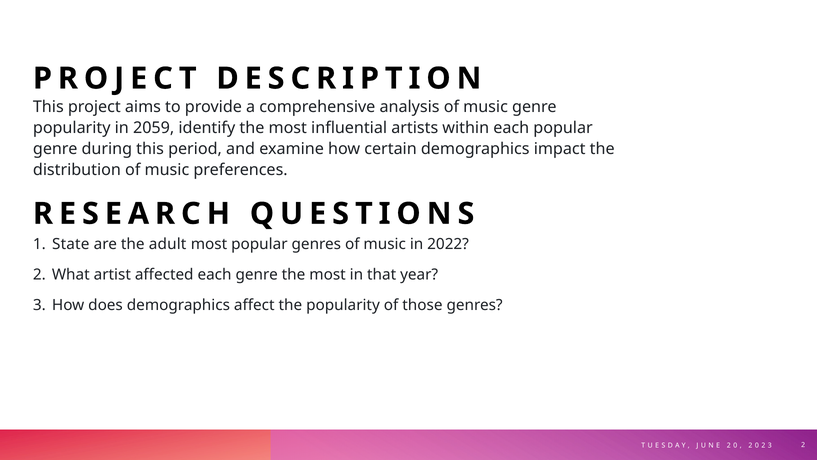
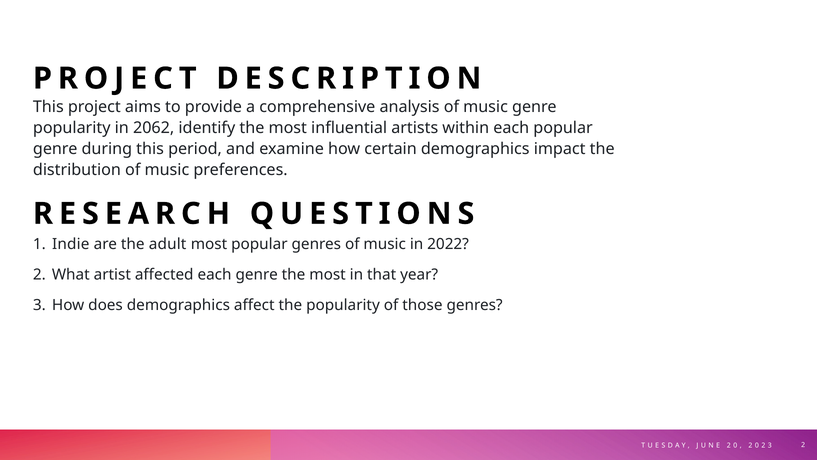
2059: 2059 -> 2062
State: State -> Indie
